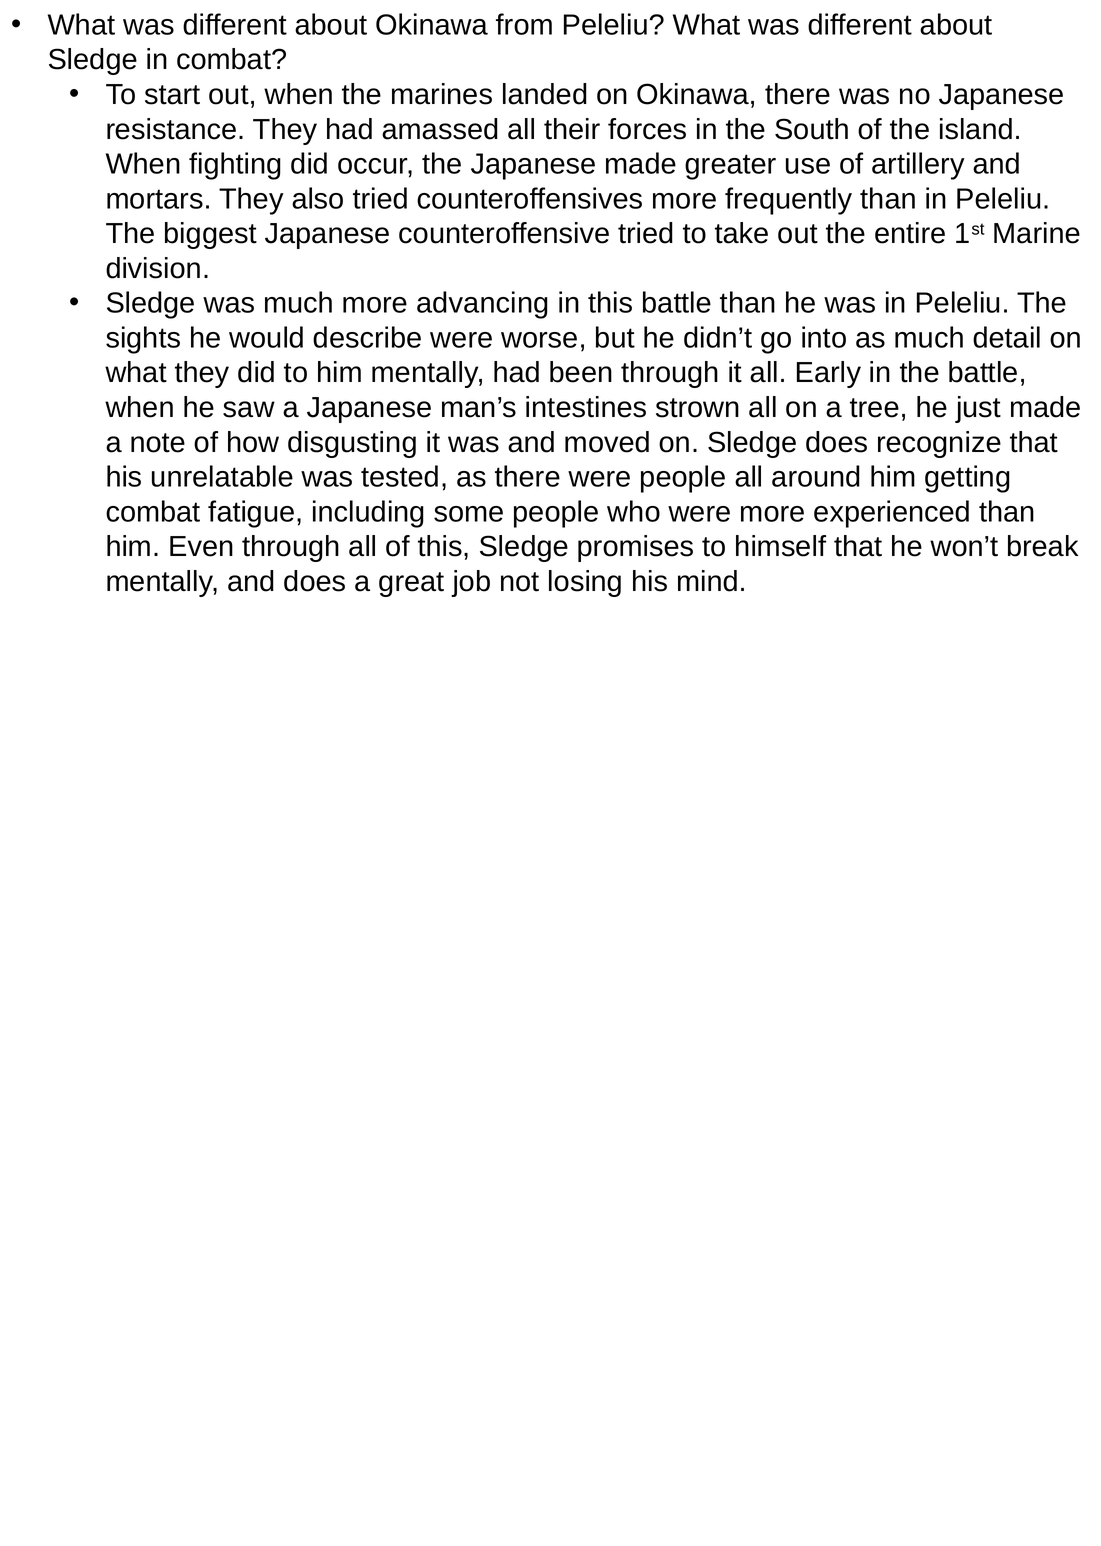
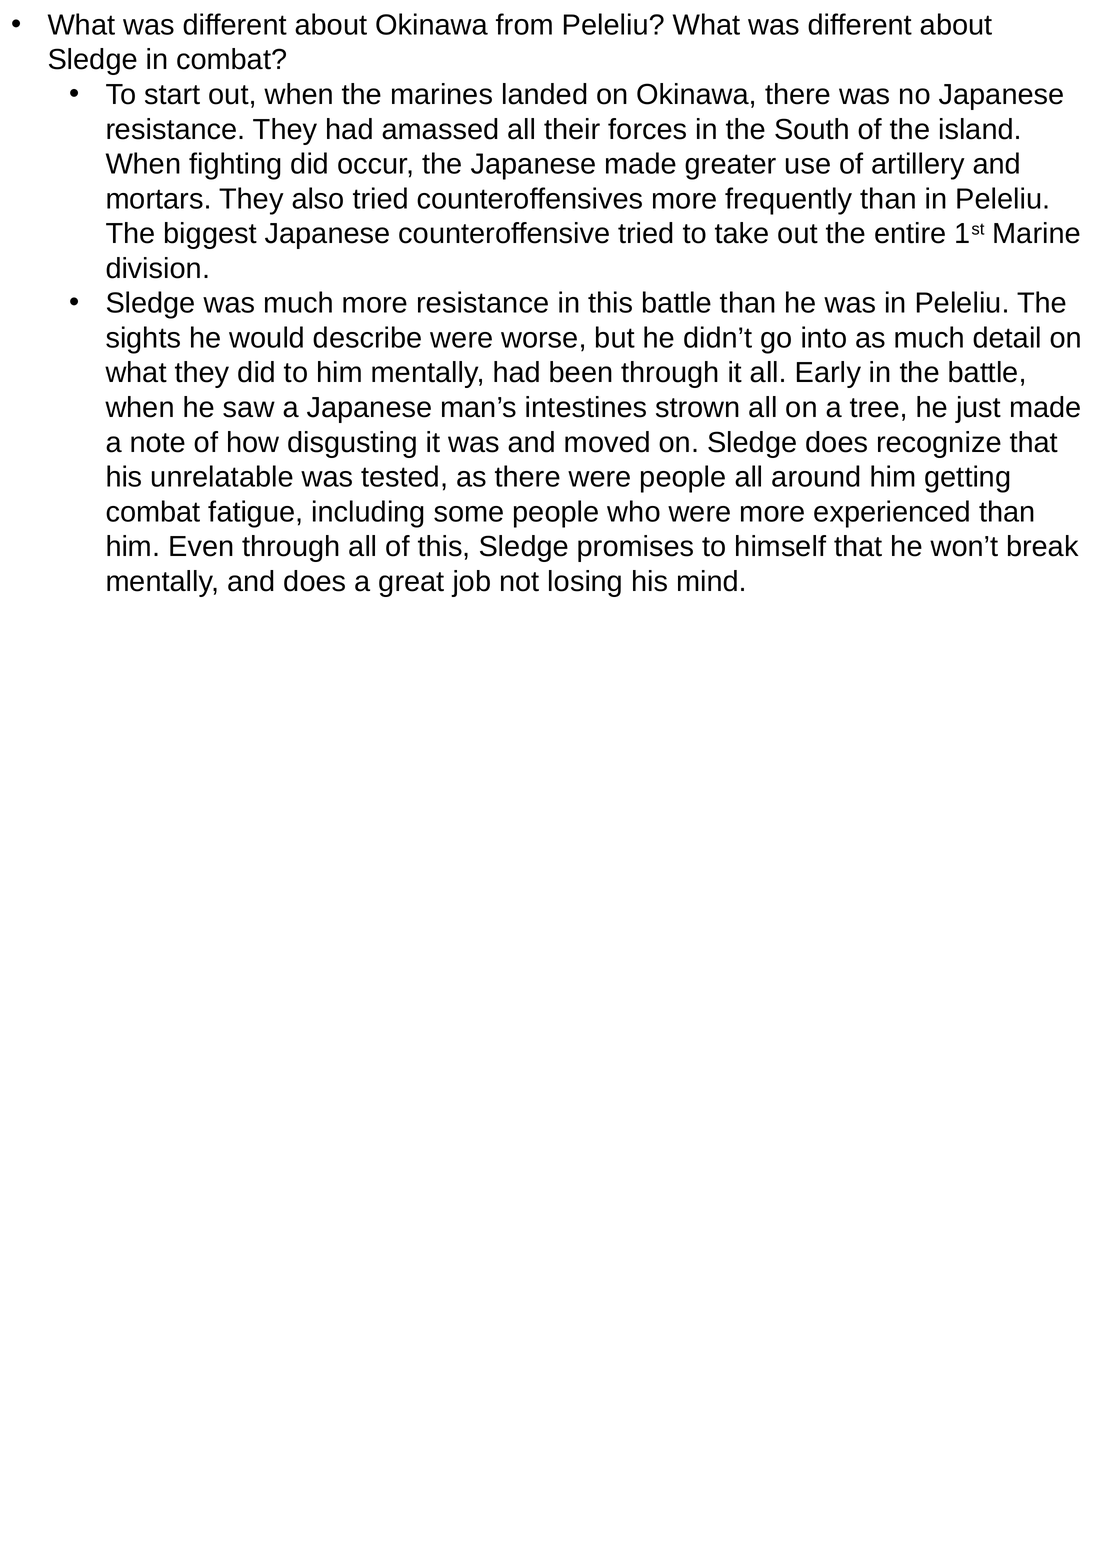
more advancing: advancing -> resistance
